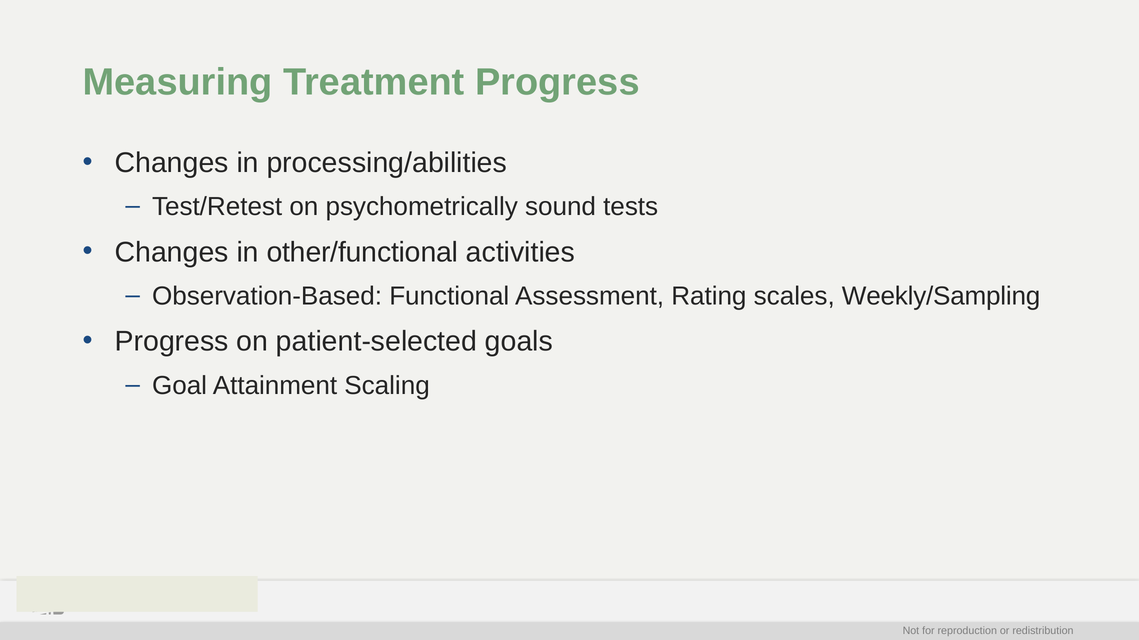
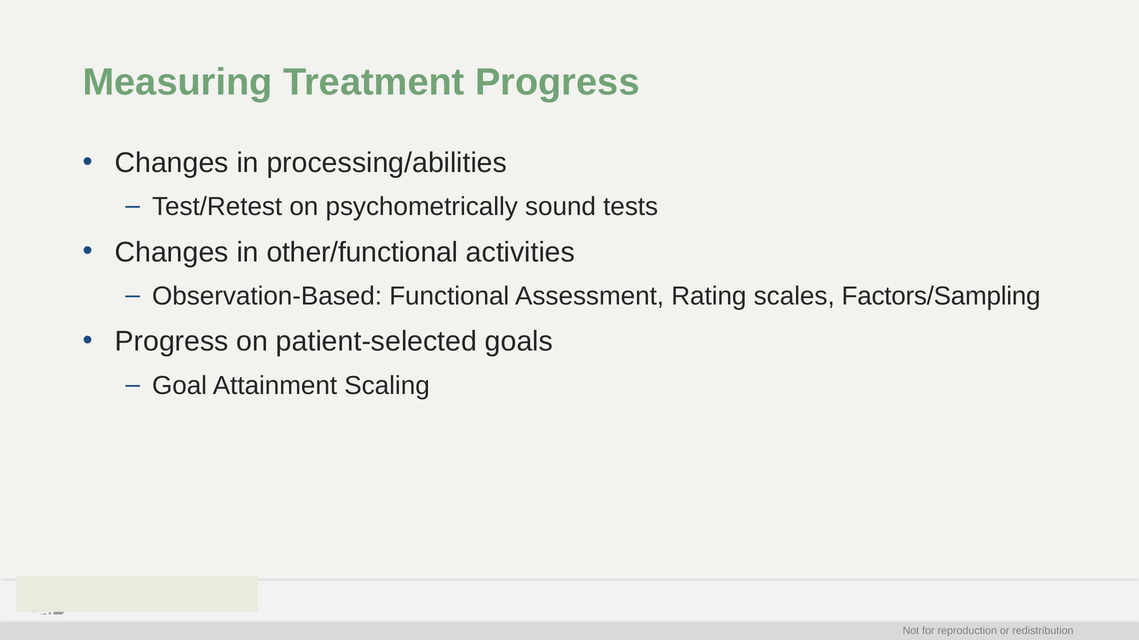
Weekly/Sampling: Weekly/Sampling -> Factors/Sampling
